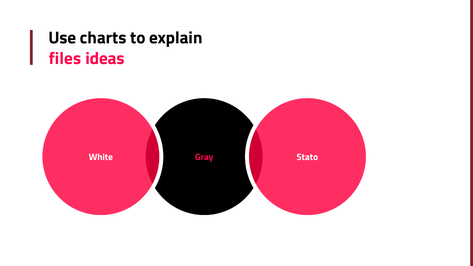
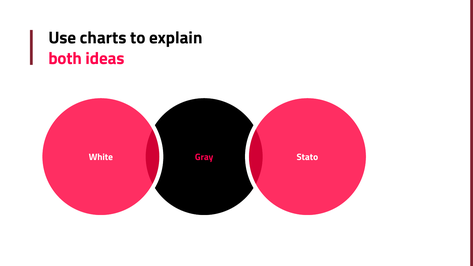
files: files -> both
